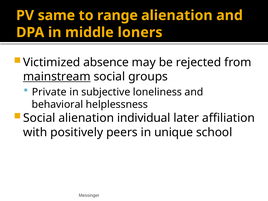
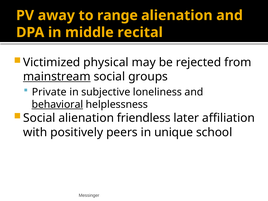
same: same -> away
loners: loners -> recital
absence: absence -> physical
behavioral underline: none -> present
individual: individual -> friendless
